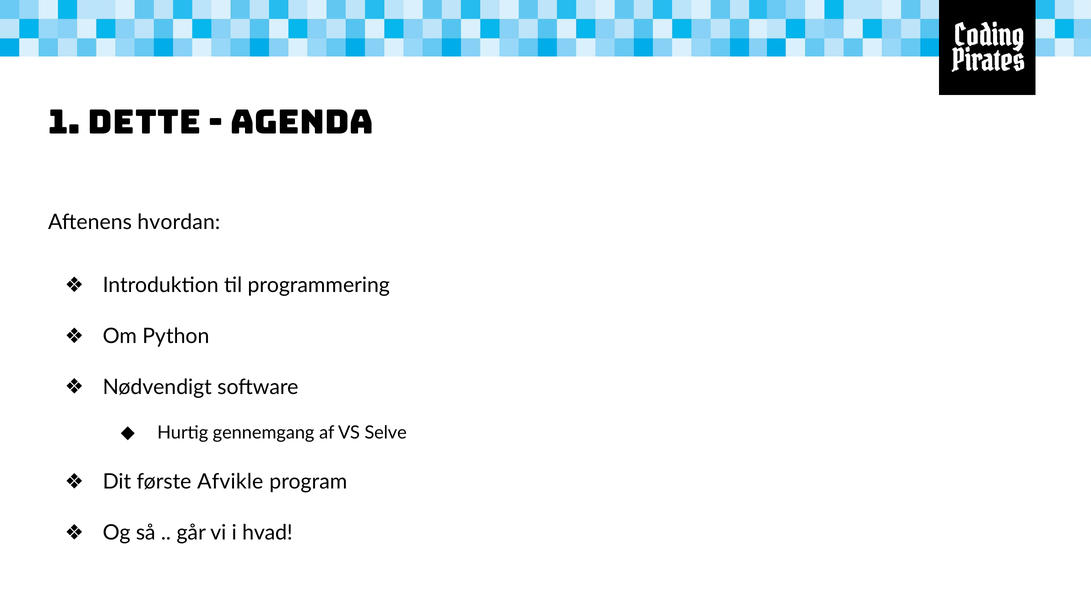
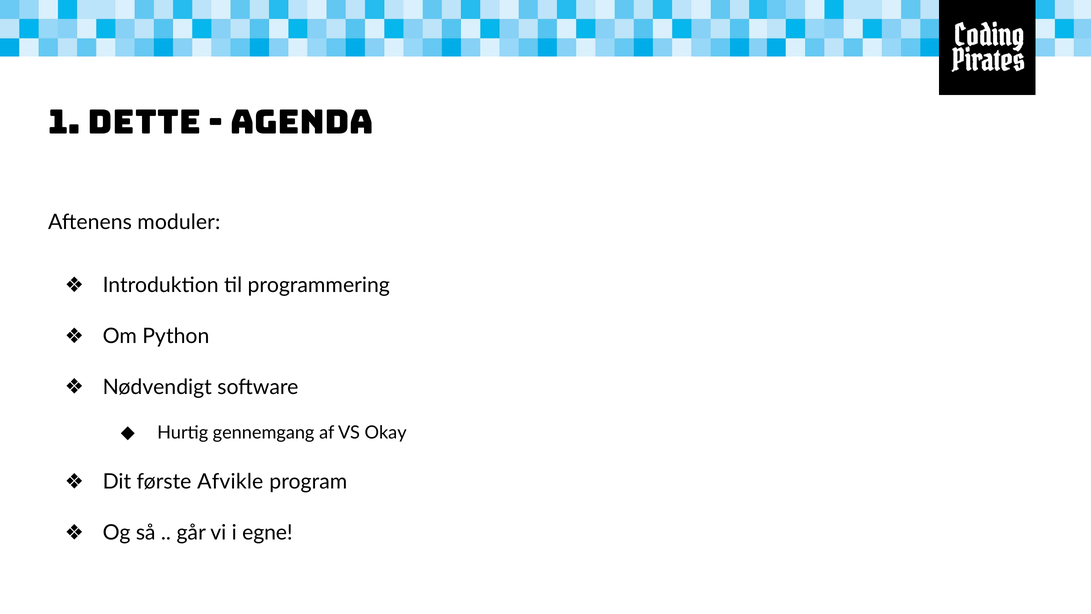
hvordan: hvordan -> moduler
Selve: Selve -> Okay
hvad: hvad -> egne
